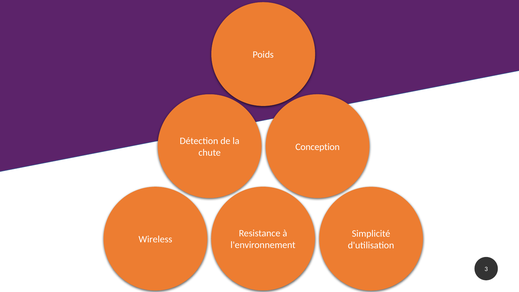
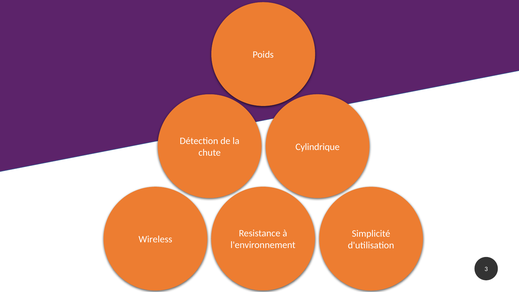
Conception: Conception -> Cylindrique
